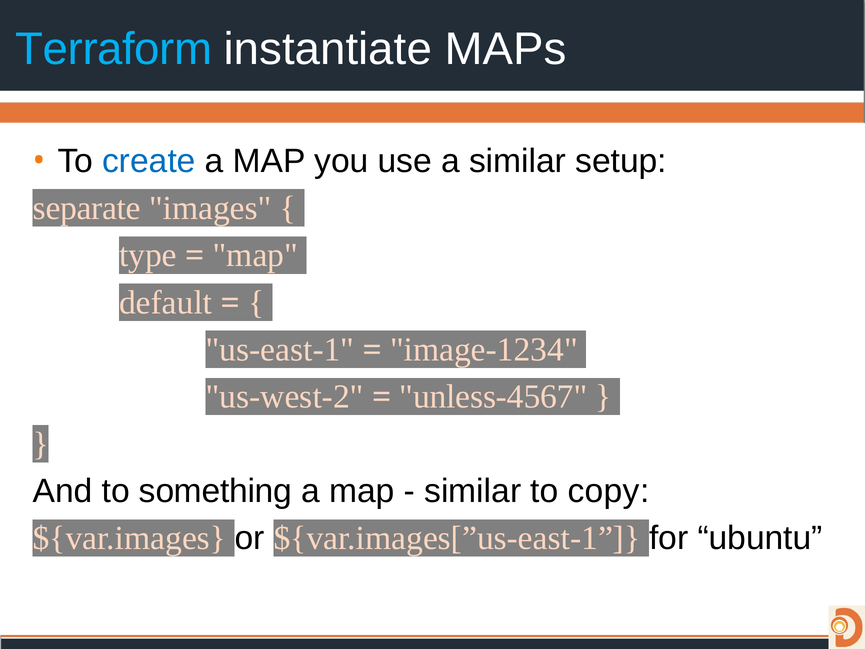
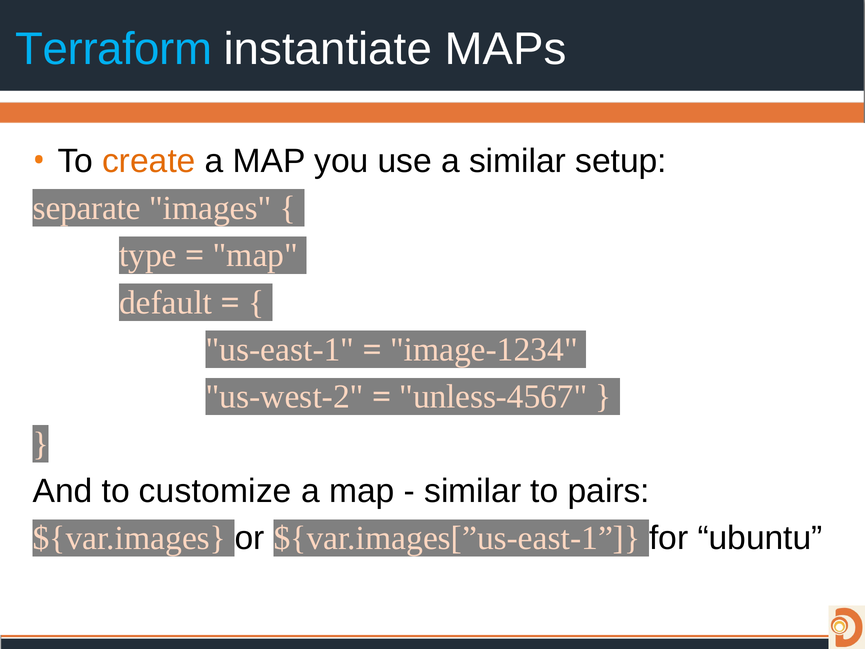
create colour: blue -> orange
something: something -> customize
copy: copy -> pairs
